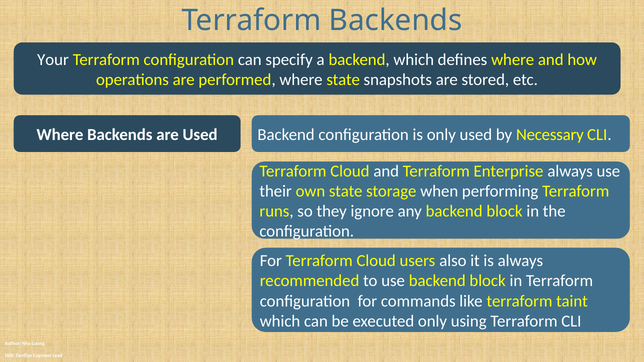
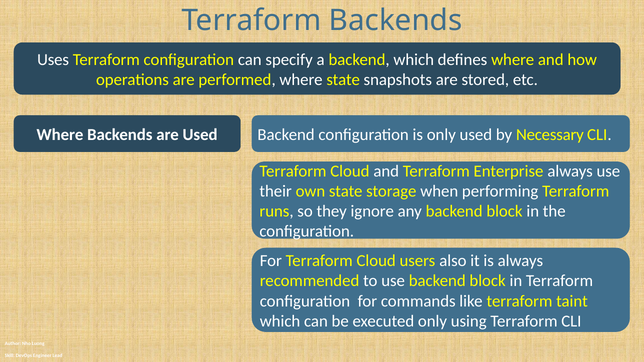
Your: Your -> Uses
